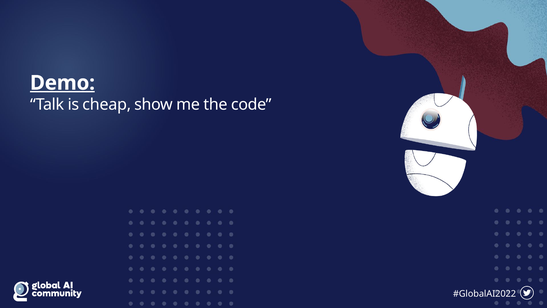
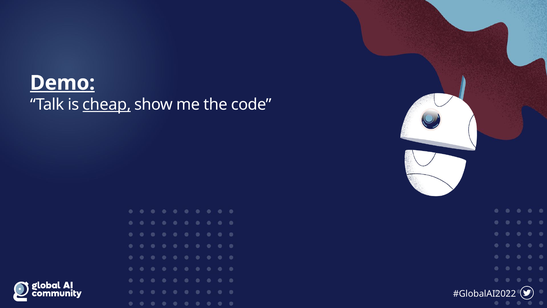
cheap underline: none -> present
